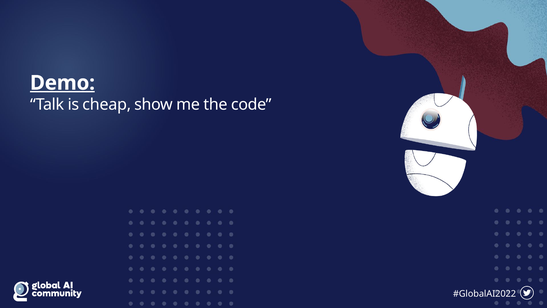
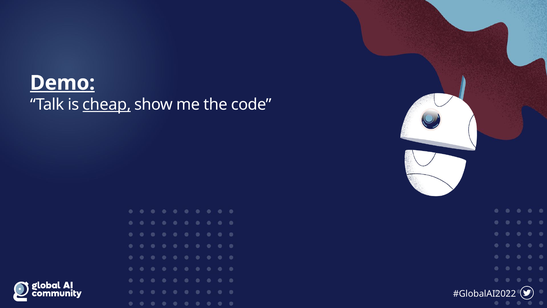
cheap underline: none -> present
